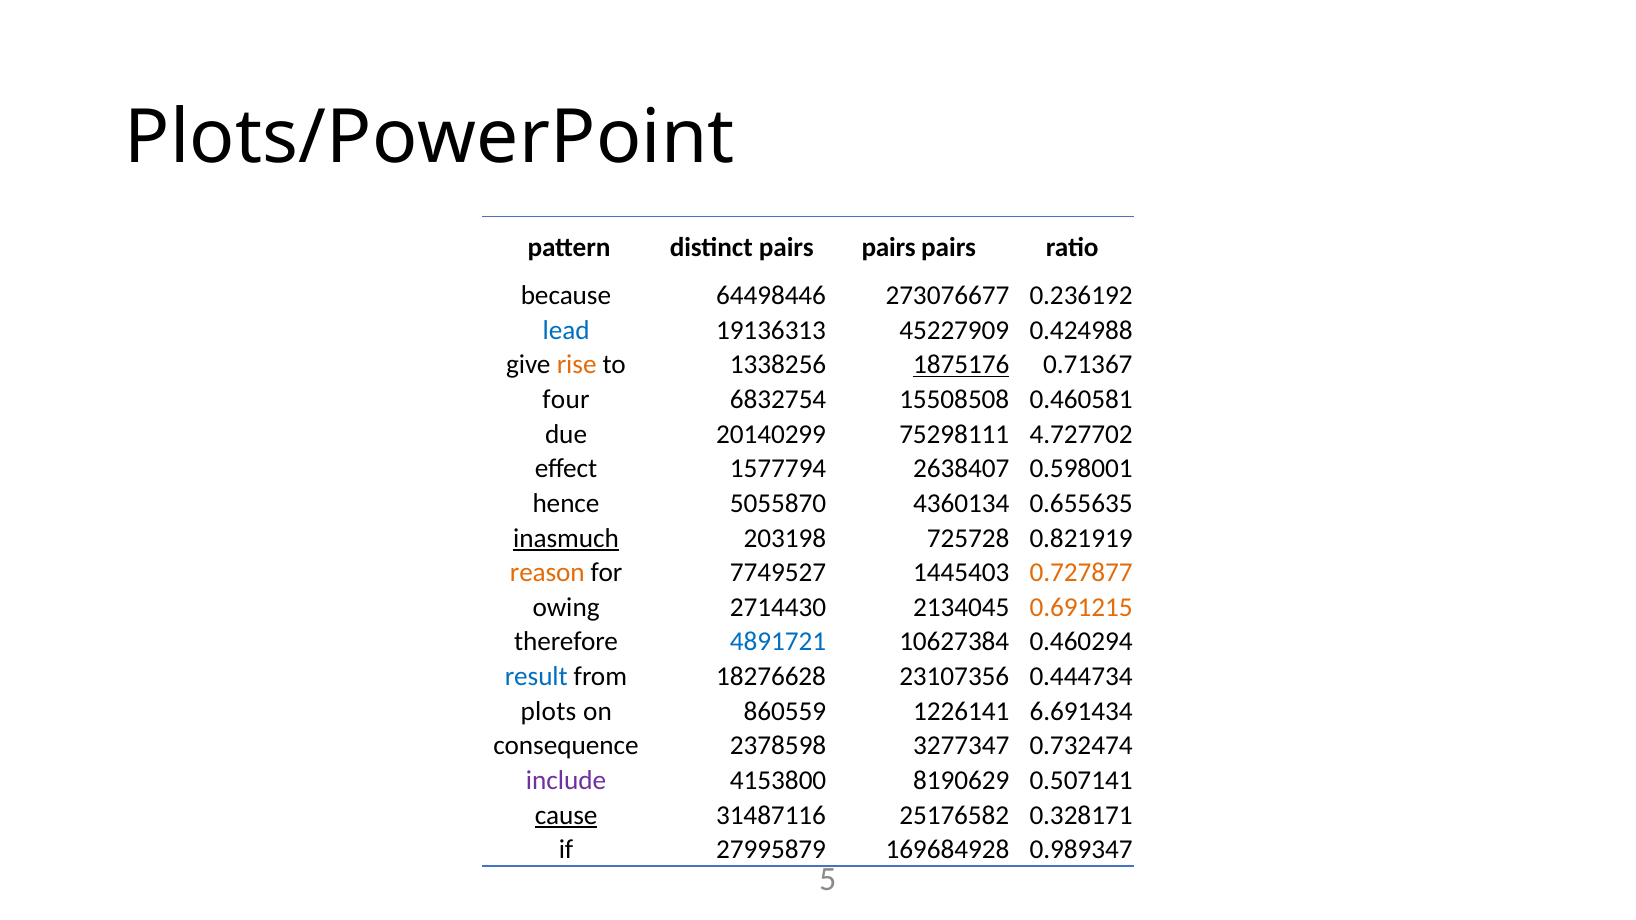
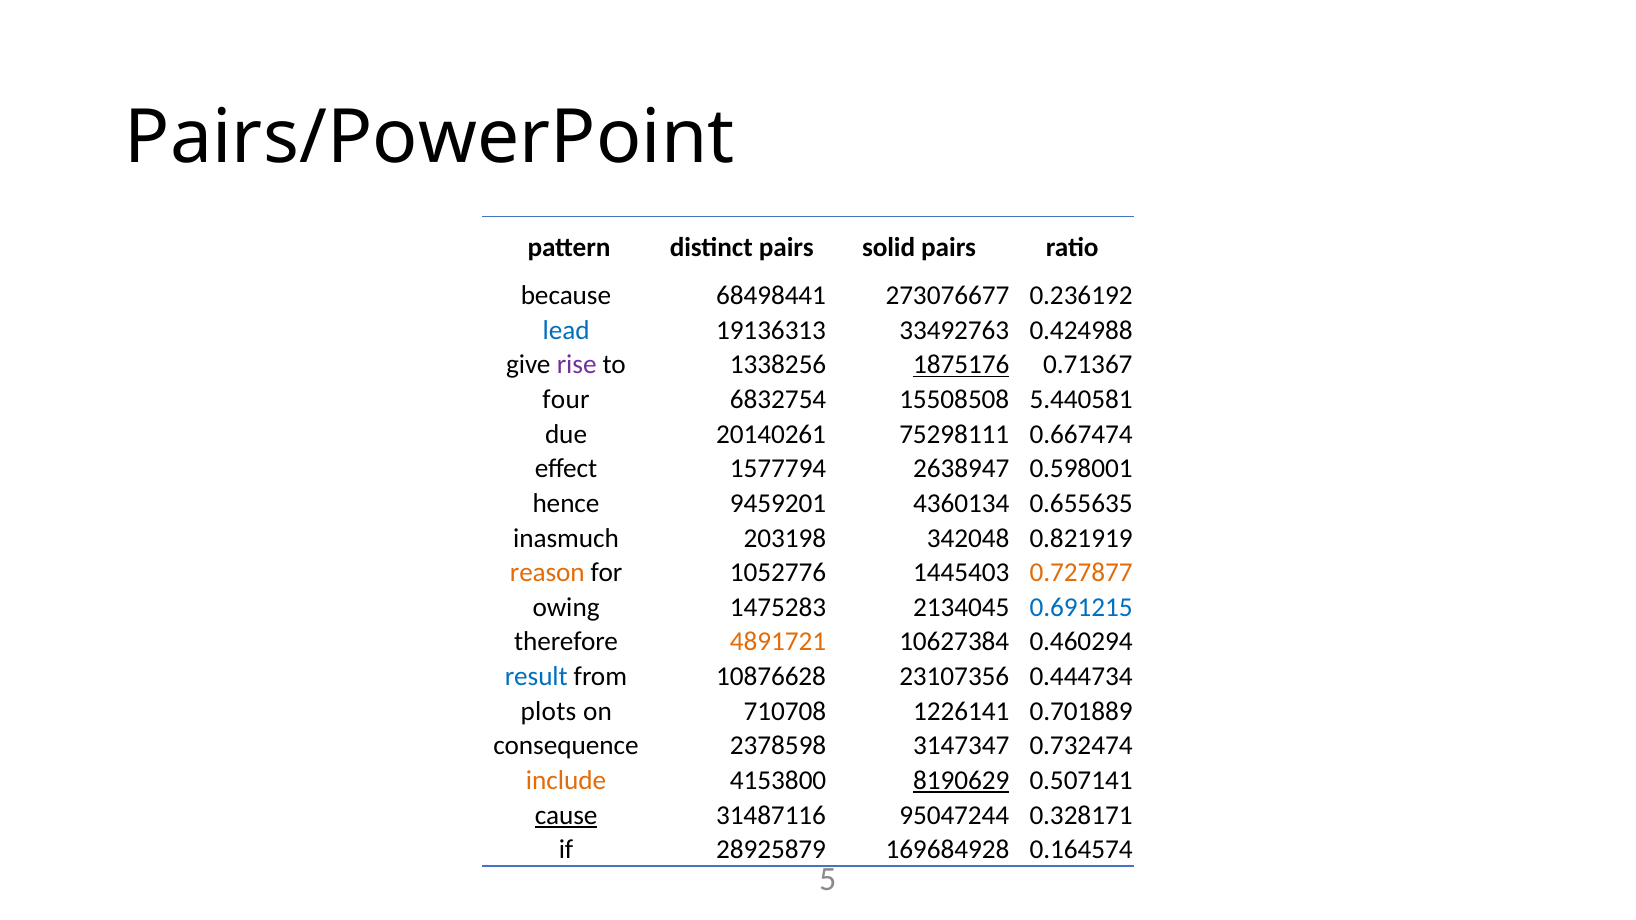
Plots/PowerPoint: Plots/PowerPoint -> Pairs/PowerPoint
distinct pairs pairs: pairs -> solid
64498446: 64498446 -> 68498441
45227909: 45227909 -> 33492763
rise colour: orange -> purple
0.460581: 0.460581 -> 5.440581
20140299: 20140299 -> 20140261
4.727702: 4.727702 -> 0.667474
2638407: 2638407 -> 2638947
5055870: 5055870 -> 9459201
inasmuch underline: present -> none
725728: 725728 -> 342048
7749527: 7749527 -> 1052776
2714430: 2714430 -> 1475283
0.691215 colour: orange -> blue
4891721 colour: blue -> orange
18276628: 18276628 -> 10876628
860559: 860559 -> 710708
6.691434: 6.691434 -> 0.701889
3277347: 3277347 -> 3147347
include colour: purple -> orange
8190629 underline: none -> present
25176582: 25176582 -> 95047244
27995879: 27995879 -> 28925879
0.989347: 0.989347 -> 0.164574
